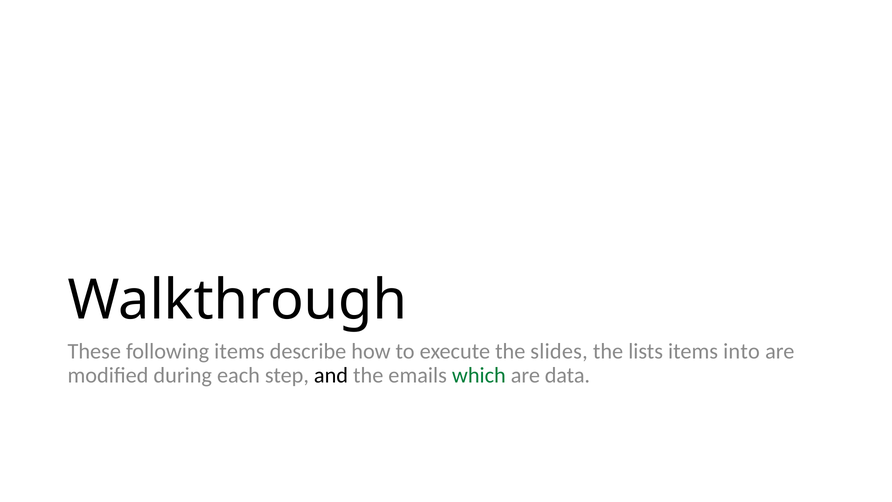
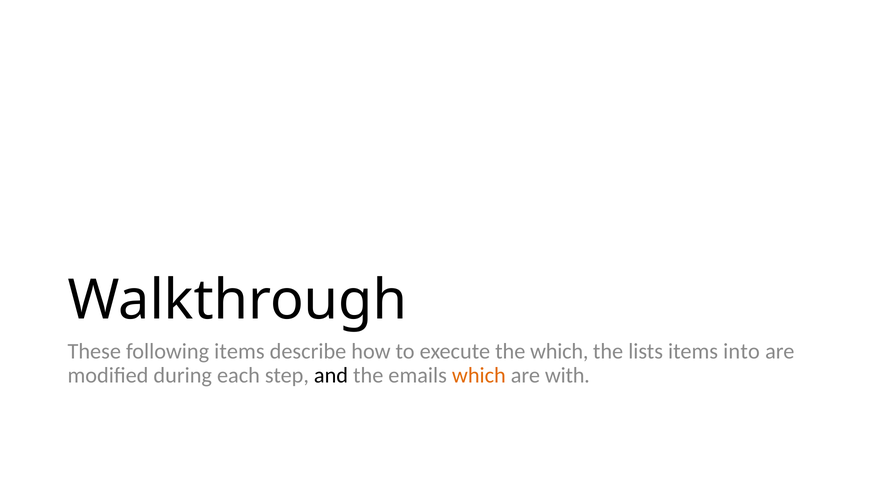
the slides: slides -> which
which at (479, 375) colour: green -> orange
data: data -> with
